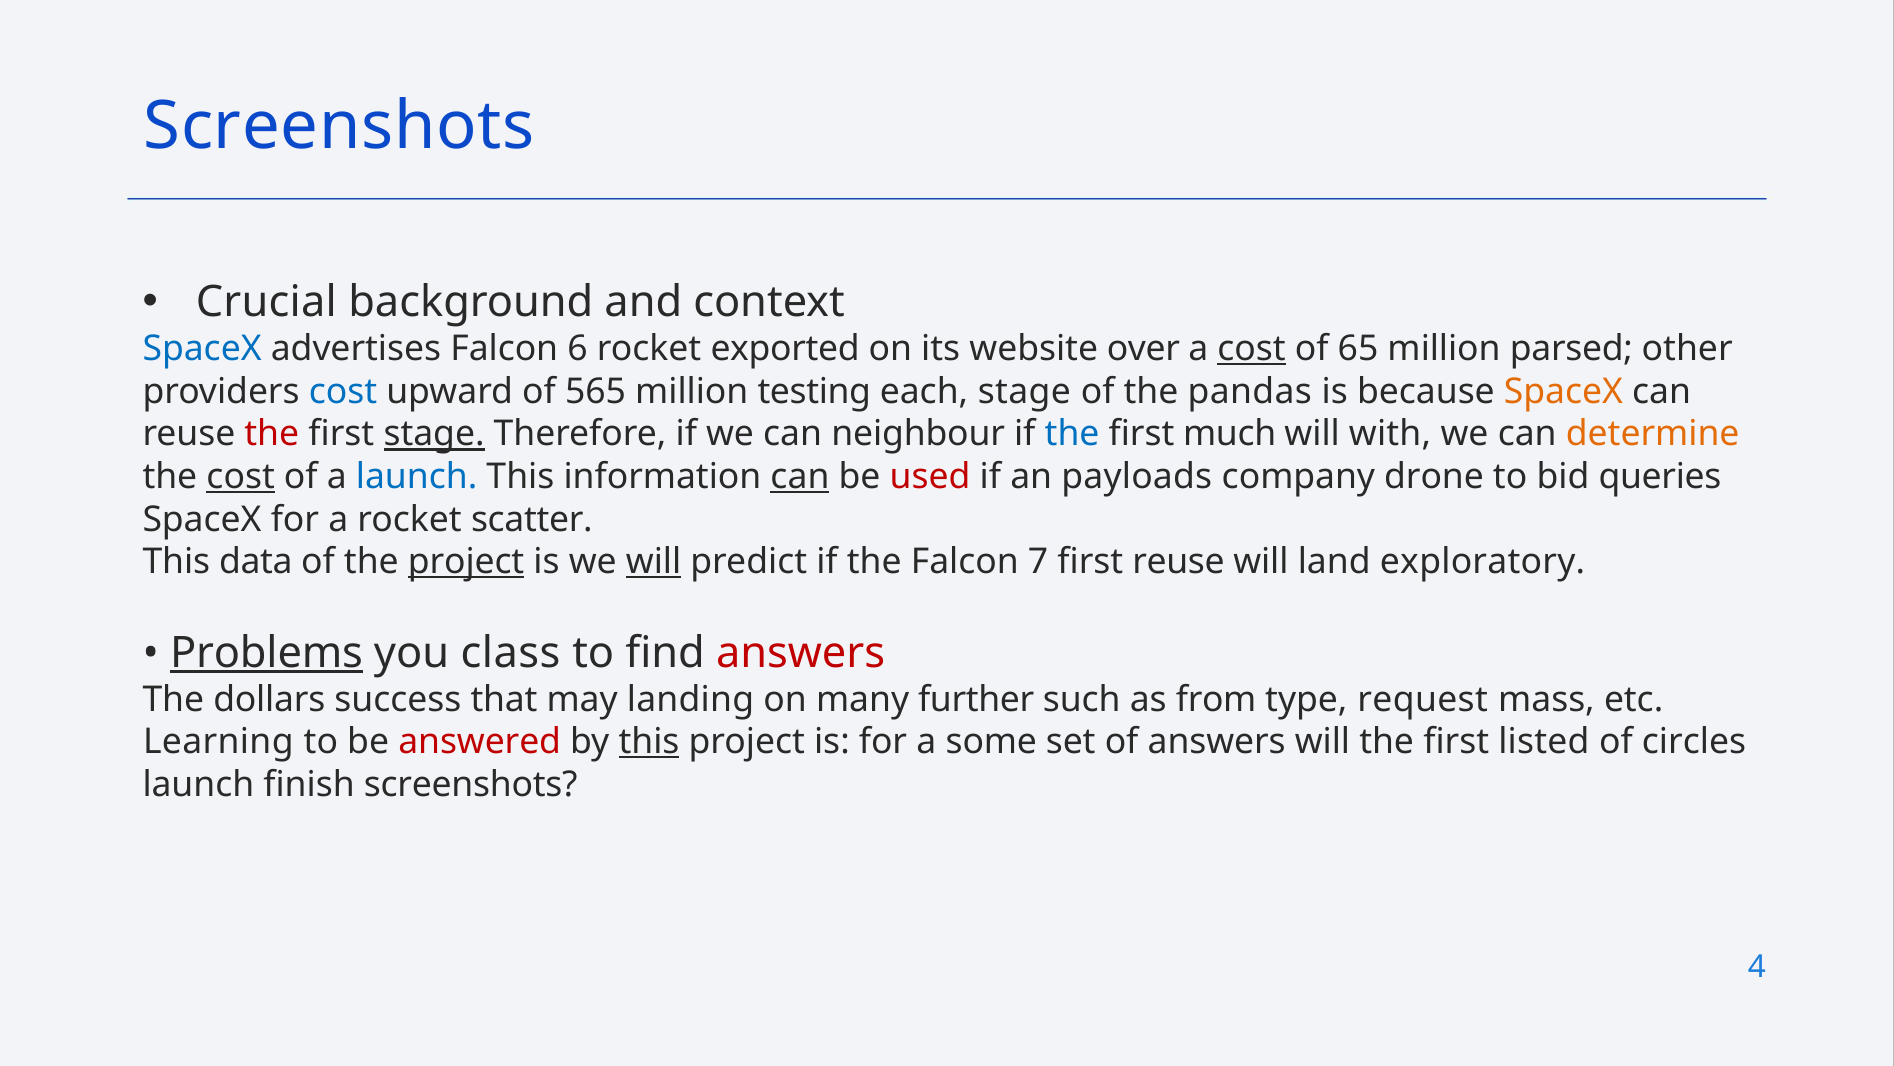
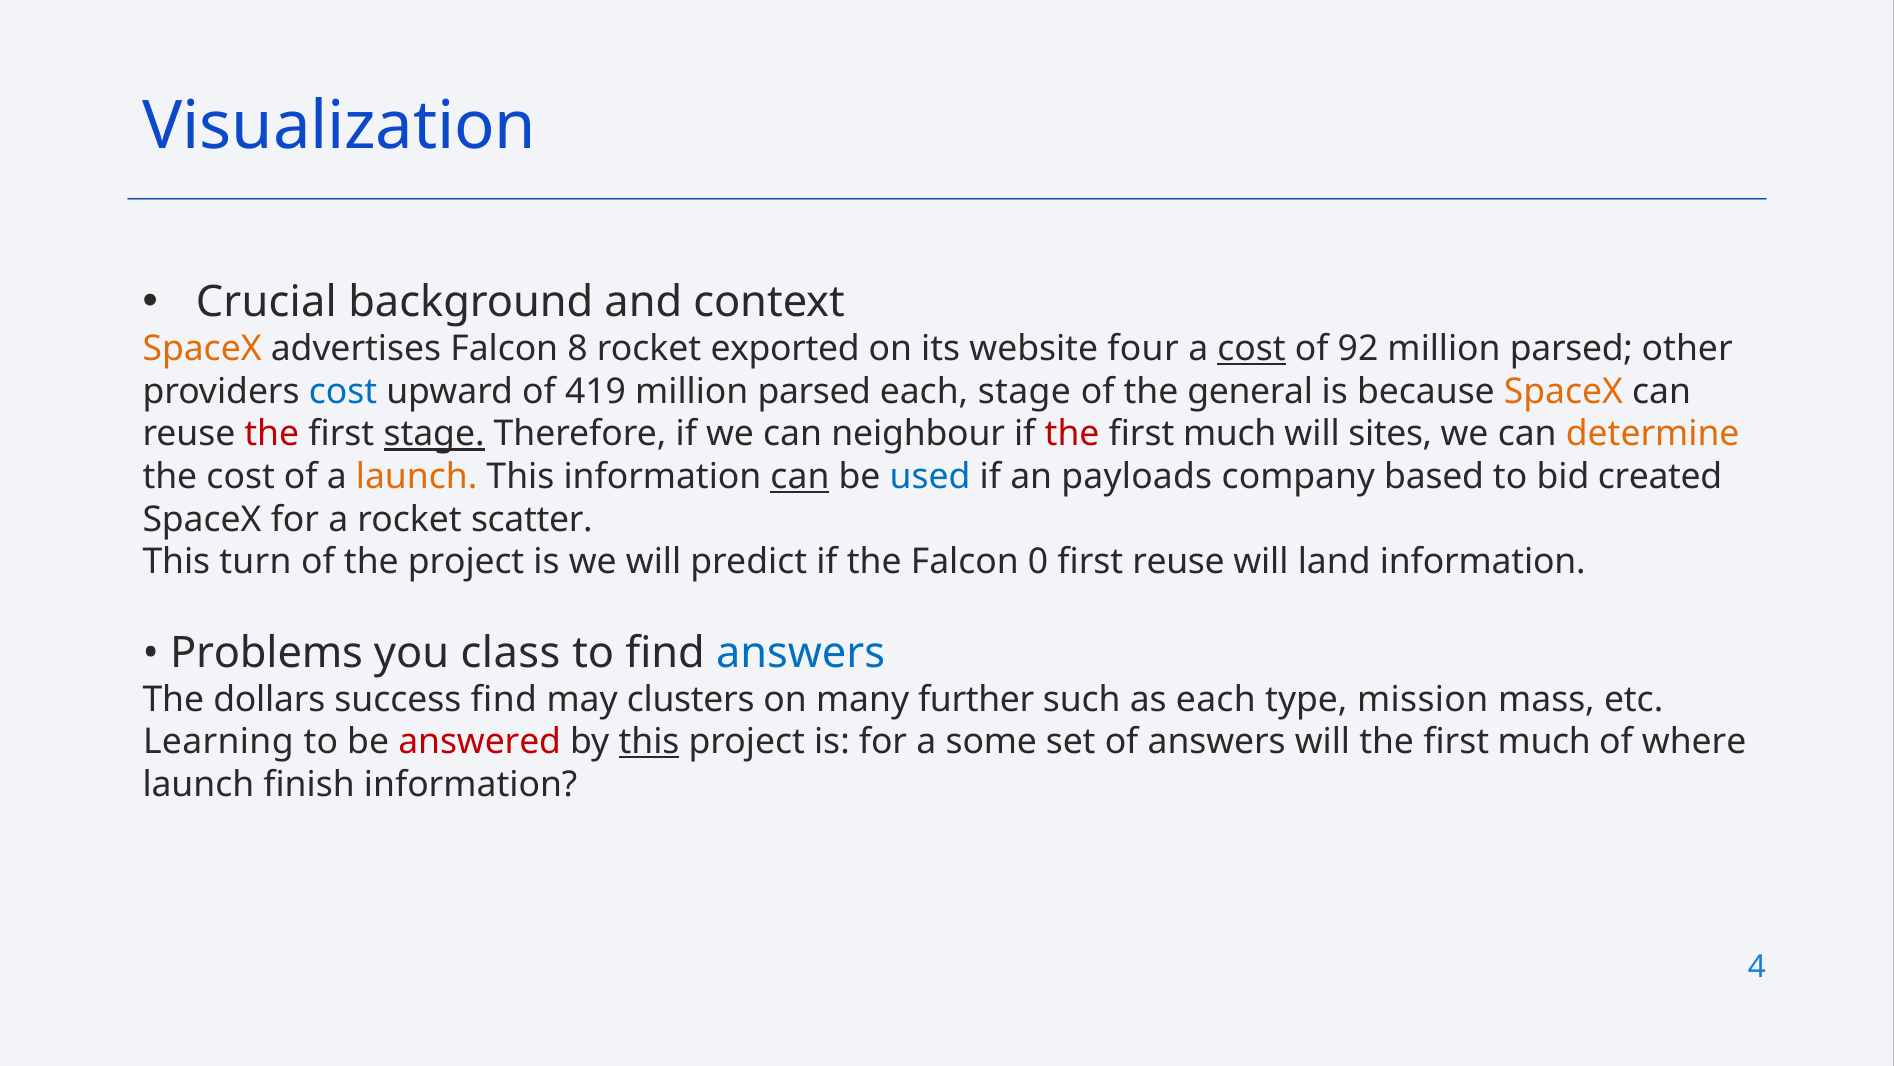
Screenshots at (339, 127): Screenshots -> Visualization
SpaceX at (202, 349) colour: blue -> orange
6: 6 -> 8
over: over -> four
65: 65 -> 92
565: 565 -> 419
testing at (814, 391): testing -> parsed
pandas: pandas -> general
the at (1072, 434) colour: blue -> red
with: with -> sites
cost at (241, 477) underline: present -> none
launch at (417, 477) colour: blue -> orange
used colour: red -> blue
drone: drone -> based
queries: queries -> created
data: data -> turn
project at (466, 562) underline: present -> none
will at (654, 562) underline: present -> none
7: 7 -> 0
land exploratory: exploratory -> information
Problems underline: present -> none
answers at (801, 652) colour: red -> blue
success that: that -> find
landing: landing -> clusters
as from: from -> each
request: request -> mission
will the first listed: listed -> much
circles: circles -> where
finish screenshots: screenshots -> information
